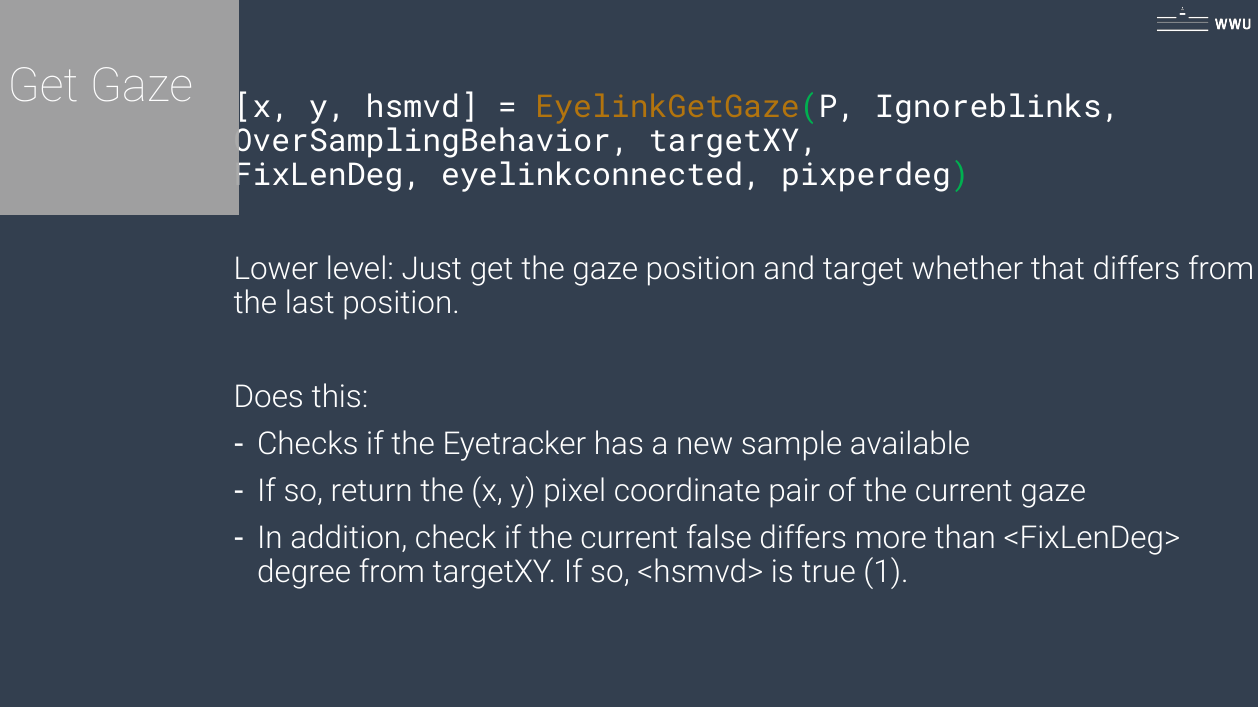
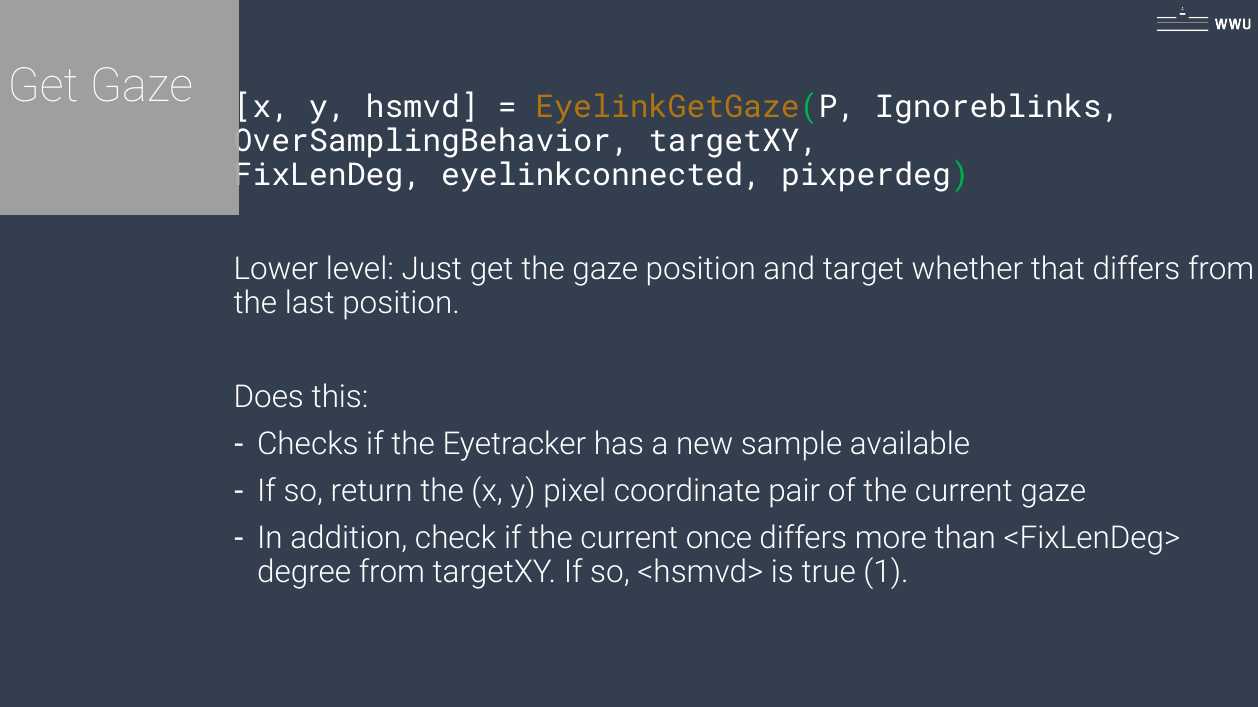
false: false -> once
